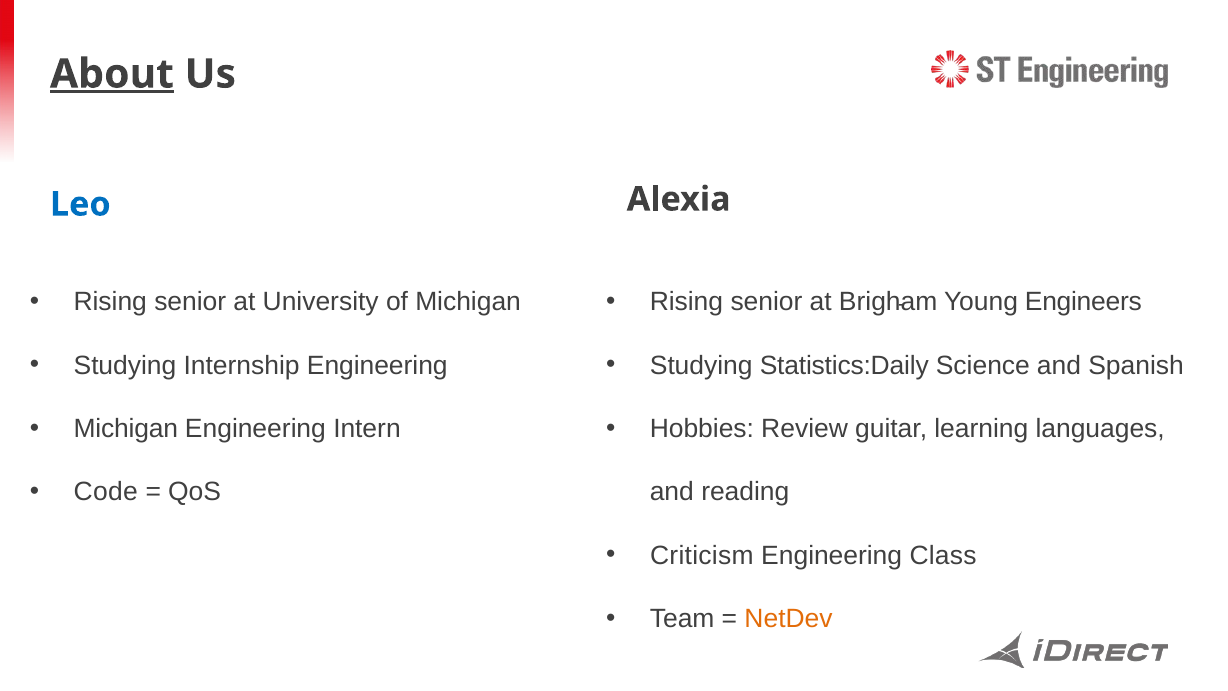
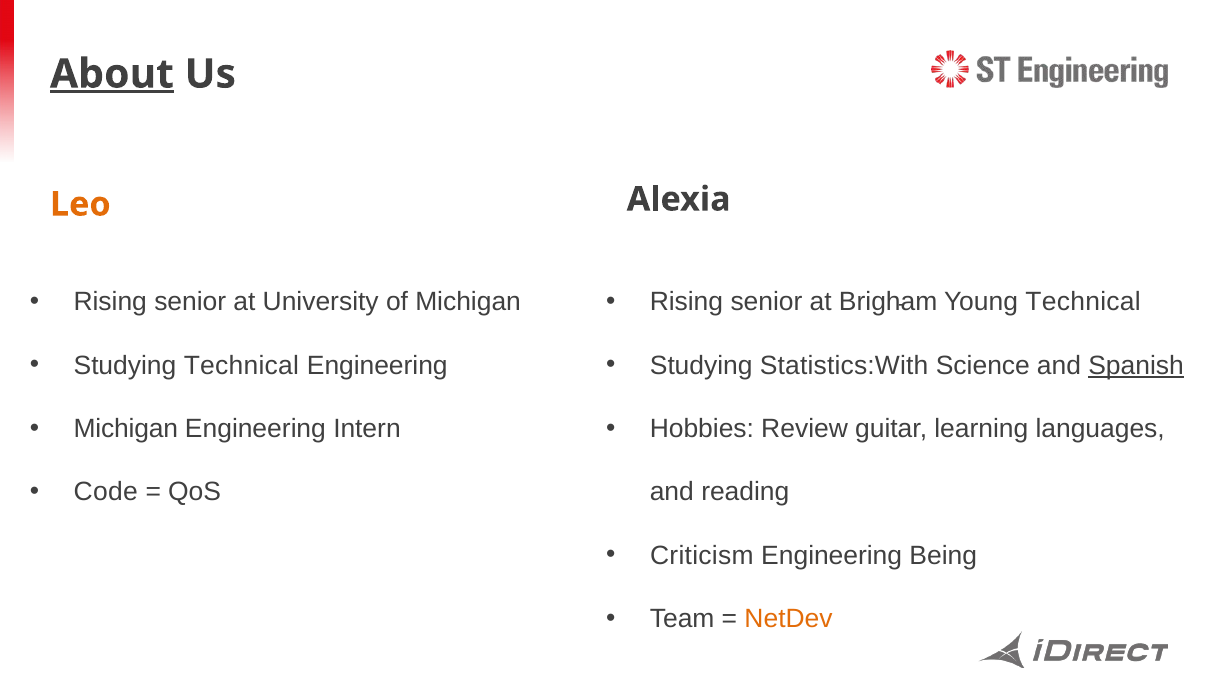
Leo colour: blue -> orange
Young Engineers: Engineers -> Technical
Studying Internship: Internship -> Technical
Statistics:Daily: Statistics:Daily -> Statistics:With
Spanish underline: none -> present
Class: Class -> Being
